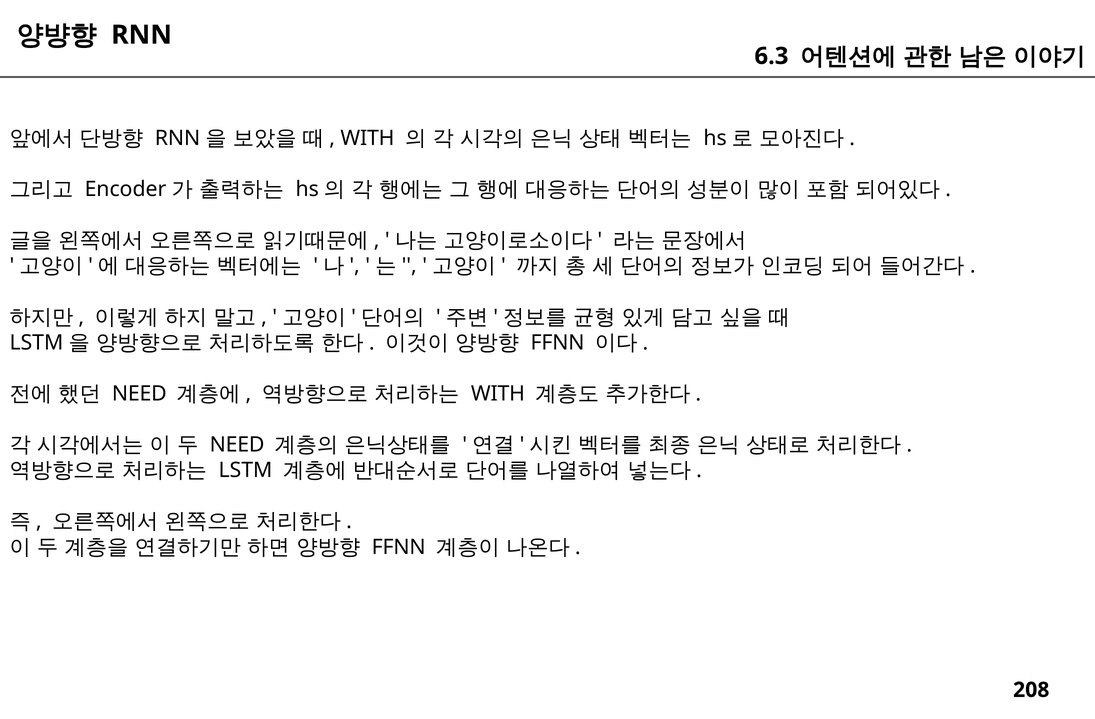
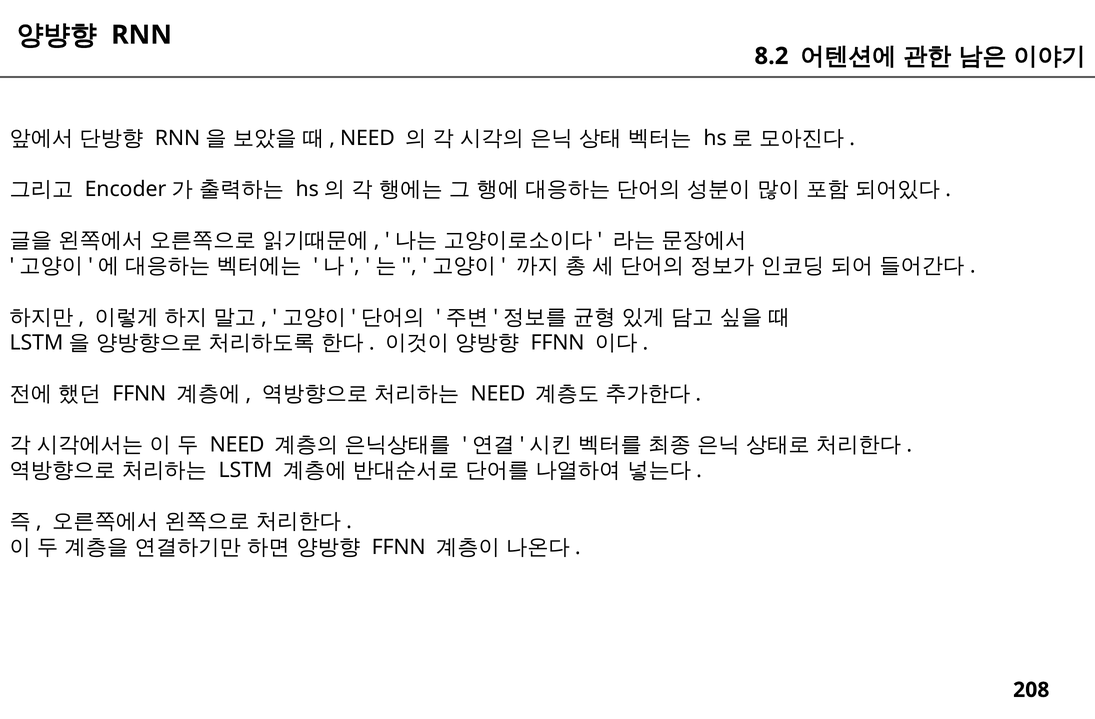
6.3: 6.3 -> 8.2
WITH at (367, 138): WITH -> NEED
NEED at (139, 394): NEED -> FFNN
WITH at (498, 394): WITH -> NEED
